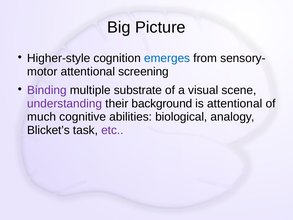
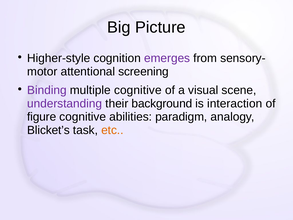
emerges colour: blue -> purple
multiple substrate: substrate -> cognitive
is attentional: attentional -> interaction
much: much -> figure
biological: biological -> paradigm
etc colour: purple -> orange
